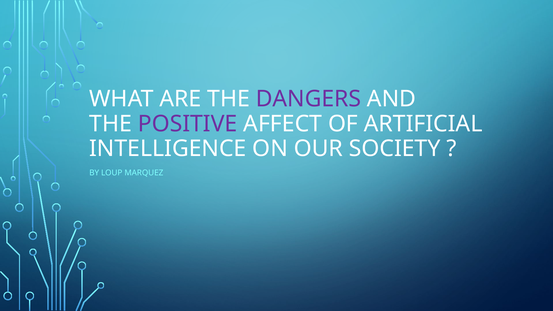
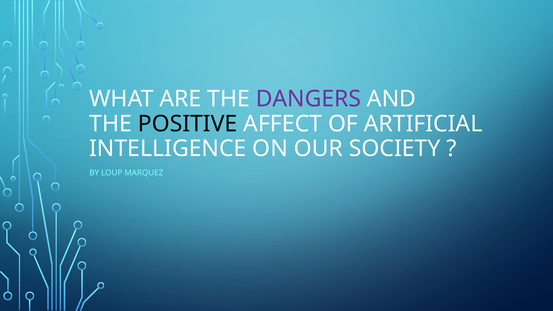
POSITIVE colour: purple -> black
